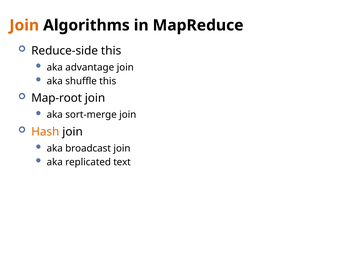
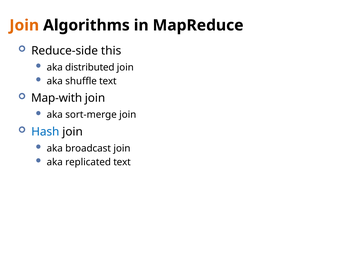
advantage: advantage -> distributed
shuffle this: this -> text
Map-root: Map-root -> Map-with
Hash colour: orange -> blue
